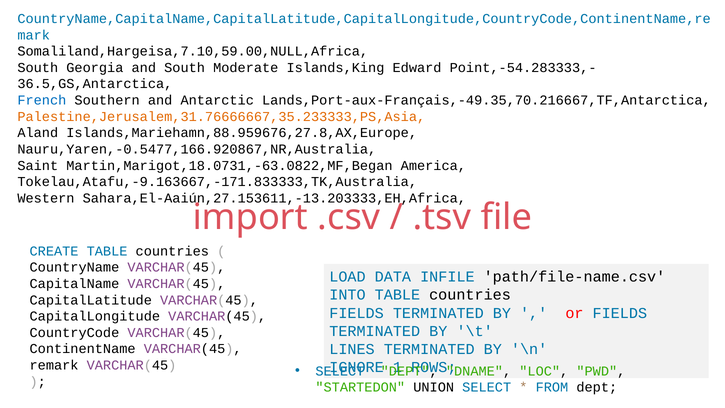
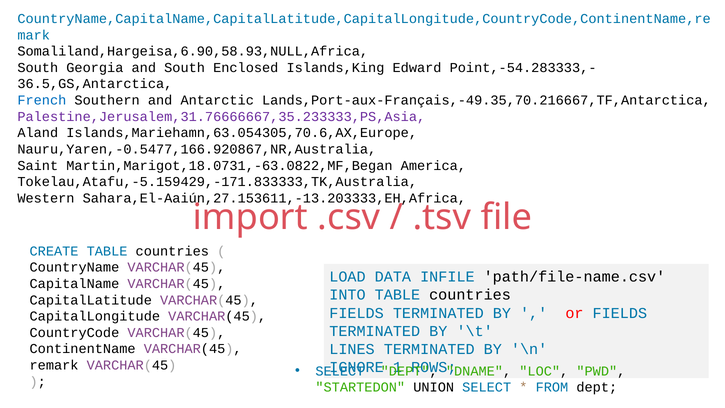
Somaliland,Hargeisa,7.10,59.00,NULL,Africa: Somaliland,Hargeisa,7.10,59.00,NULL,Africa -> Somaliland,Hargeisa,6.90,58.93,NULL,Africa
Moderate: Moderate -> Enclosed
Palestine,Jerusalem,31.76666667,35.233333,PS,Asia colour: orange -> purple
Islands,Mariehamn,88.959676,27.8,AX,Europe: Islands,Mariehamn,88.959676,27.8,AX,Europe -> Islands,Mariehamn,63.054305,70.6,AX,Europe
Tokelau,Atafu,-9.163667,-171.833333,TK,Australia: Tokelau,Atafu,-9.163667,-171.833333,TK,Australia -> Tokelau,Atafu,-5.159429,-171.833333,TK,Australia
